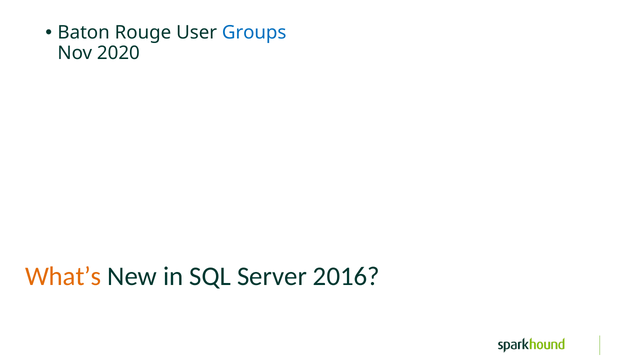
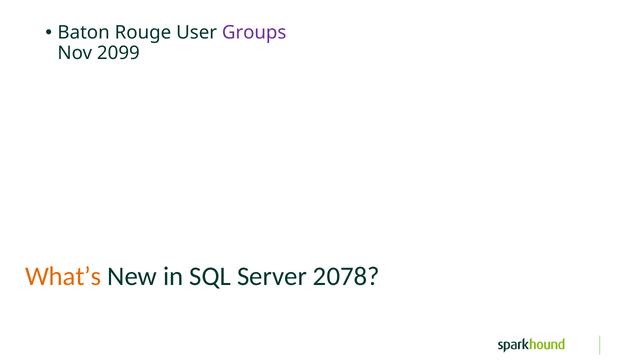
Groups colour: blue -> purple
2020: 2020 -> 2099
2016: 2016 -> 2078
